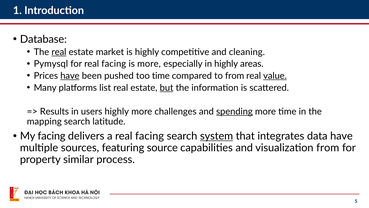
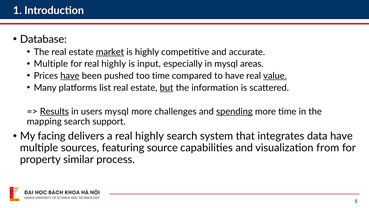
real at (59, 52) underline: present -> none
market underline: none -> present
cleaning: cleaning -> accurate
Pymysql at (51, 64): Pymysql -> Multiple
for real facing: facing -> highly
is more: more -> input
in highly: highly -> mysql
to from: from -> have
Results underline: none -> present
users highly: highly -> mysql
latitude: latitude -> support
a real facing: facing -> highly
system underline: present -> none
